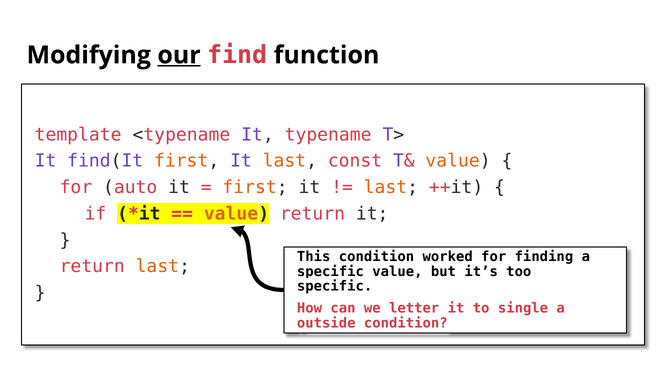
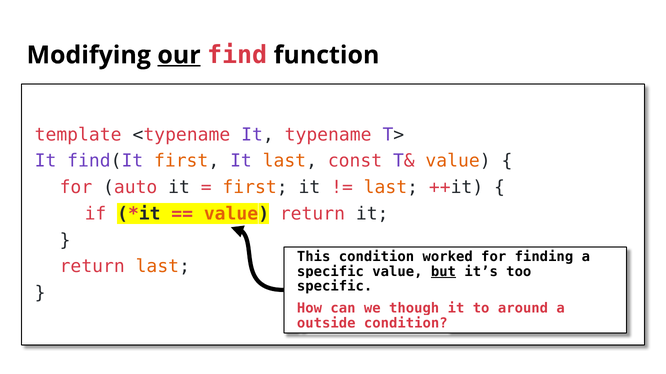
but underline: none -> present
letter: letter -> though
single: single -> around
